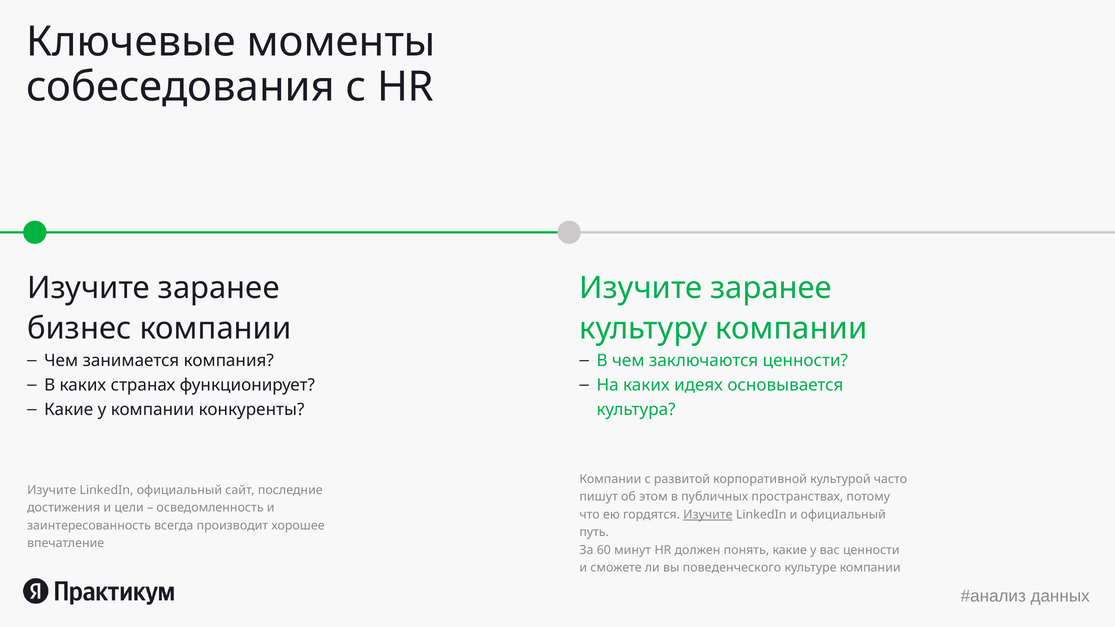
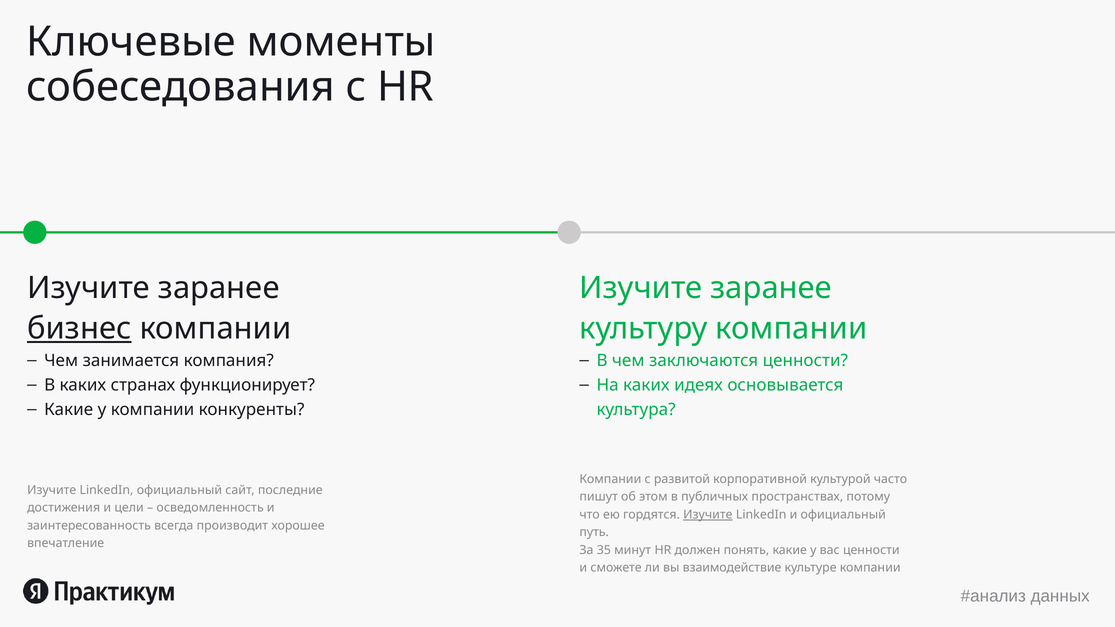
бизнес underline: none -> present
60: 60 -> 35
поведенческого: поведенческого -> взаимодействие
